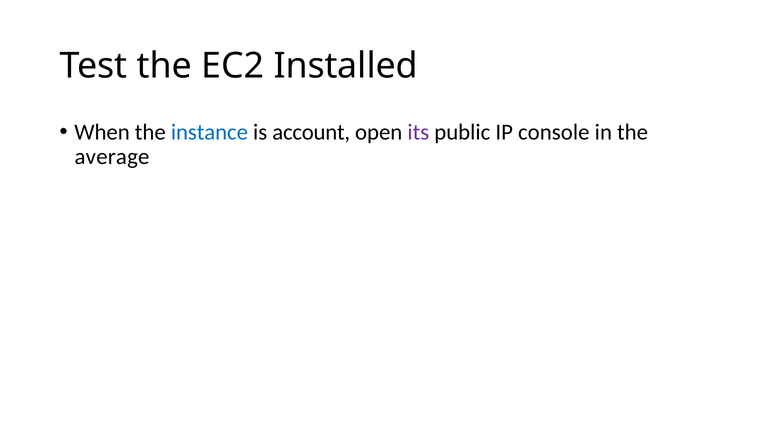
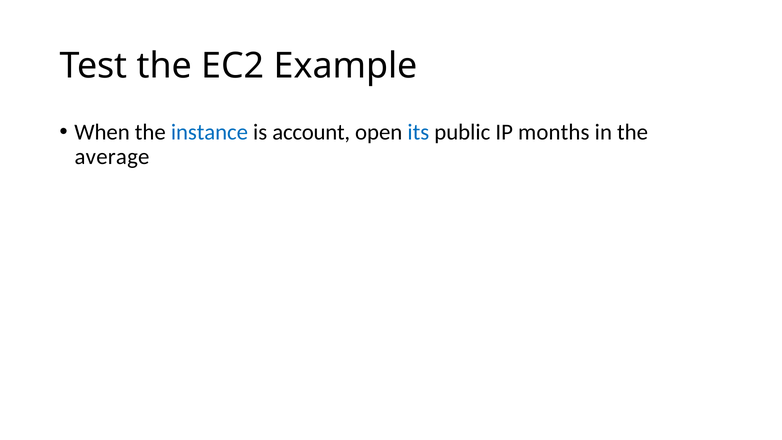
Installed: Installed -> Example
its colour: purple -> blue
console: console -> months
